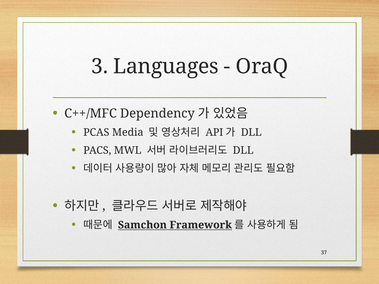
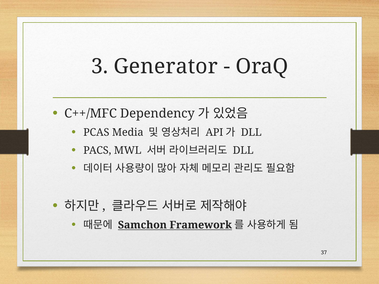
Languages: Languages -> Generator
